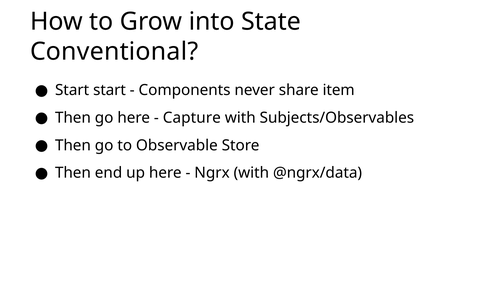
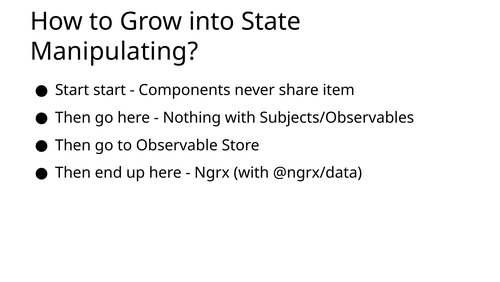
Conventional: Conventional -> Manipulating
Capture: Capture -> Nothing
